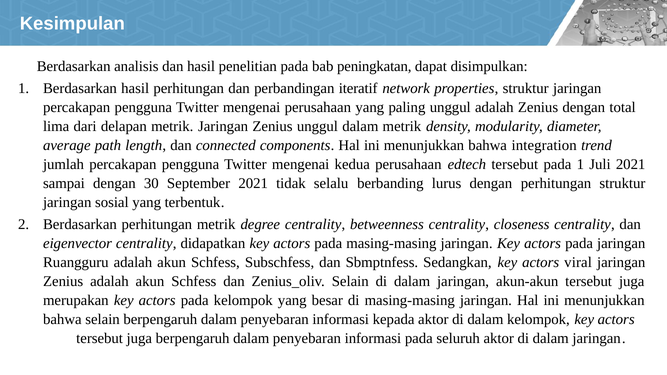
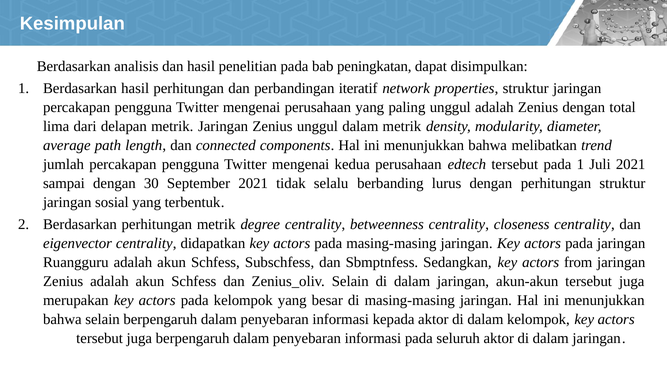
integration: integration -> melibatkan
viral: viral -> from
